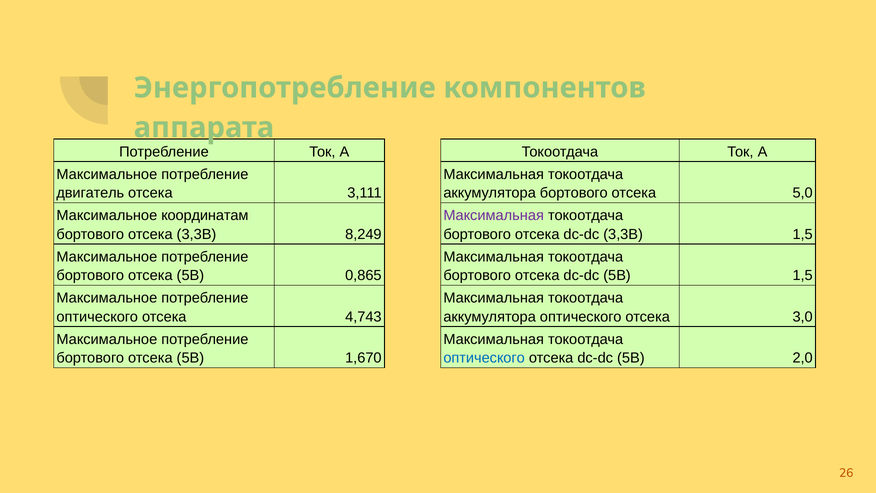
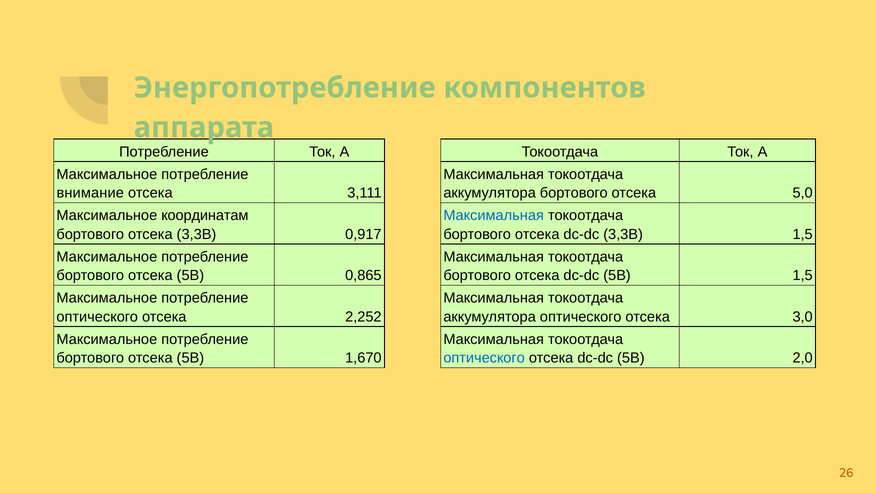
двигатель: двигатель -> внимание
Максимальная at (494, 215) colour: purple -> blue
8,249: 8,249 -> 0,917
4,743: 4,743 -> 2,252
